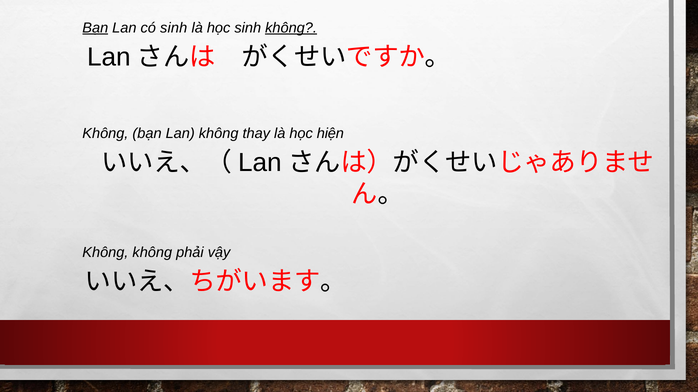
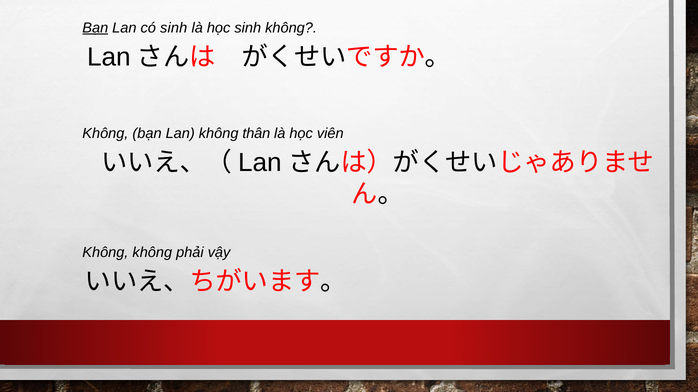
không at (291, 28) underline: present -> none
thay: thay -> thân
hiện: hiện -> viên
